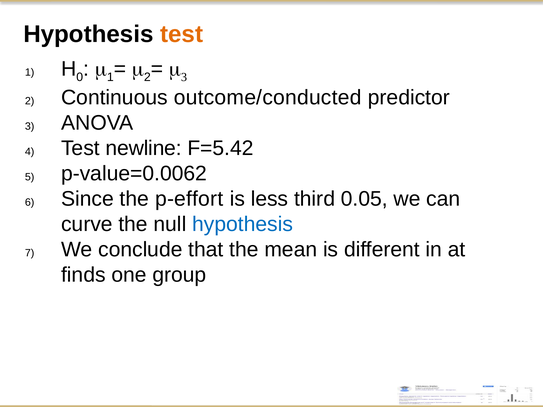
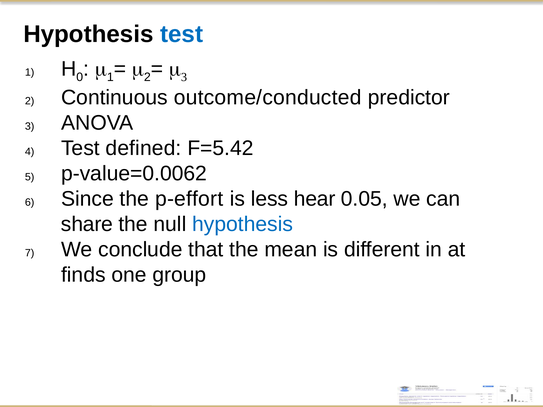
test at (182, 34) colour: orange -> blue
newline: newline -> defined
third: third -> hear
curve: curve -> share
